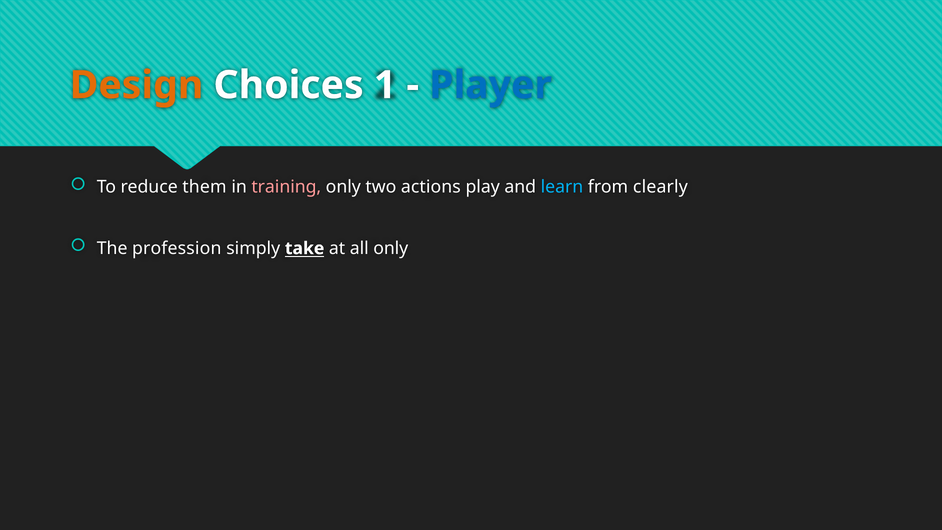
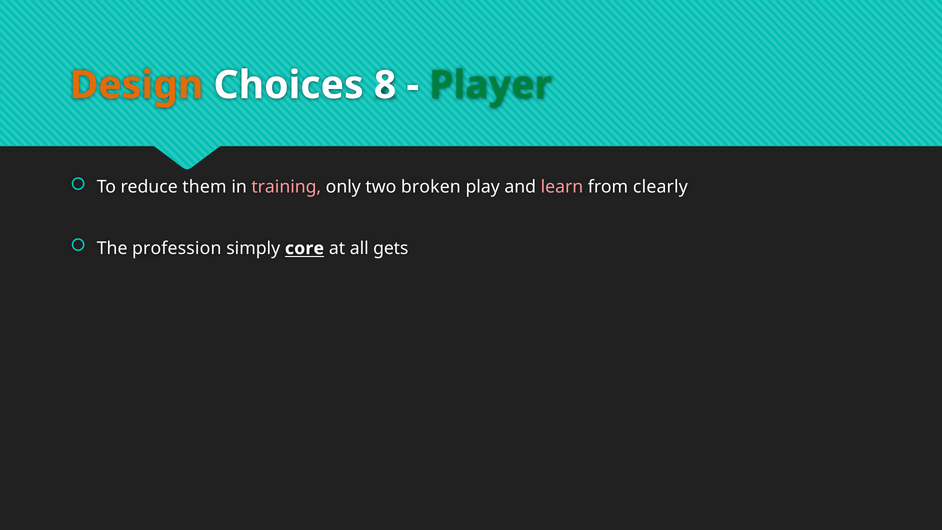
1: 1 -> 8
Player colour: blue -> green
actions: actions -> broken
learn colour: light blue -> pink
take: take -> core
all only: only -> gets
